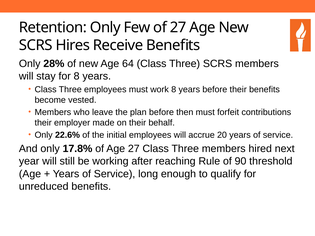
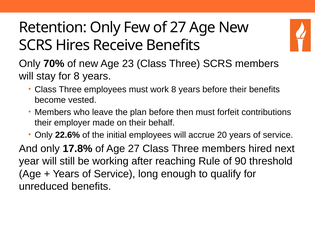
28%: 28% -> 70%
64: 64 -> 23
